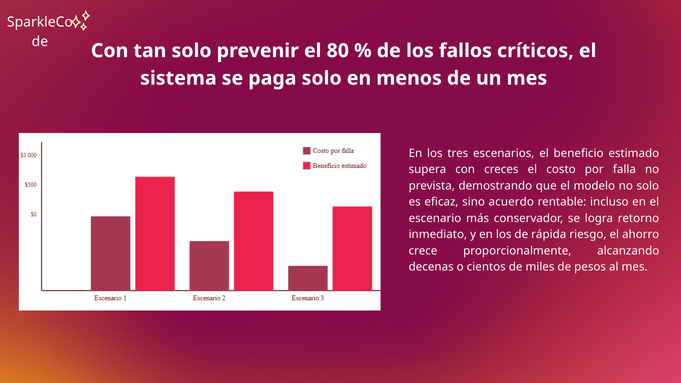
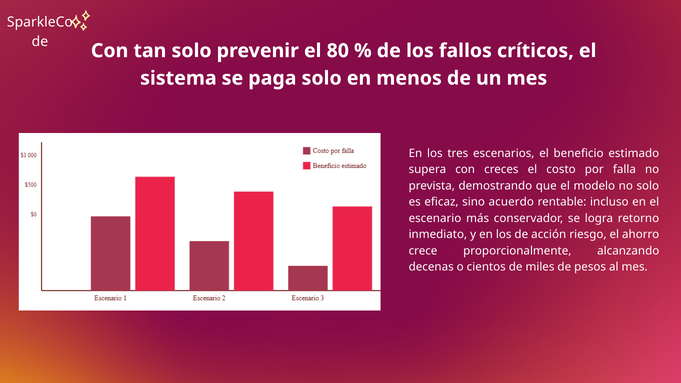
rápida: rápida -> acción
